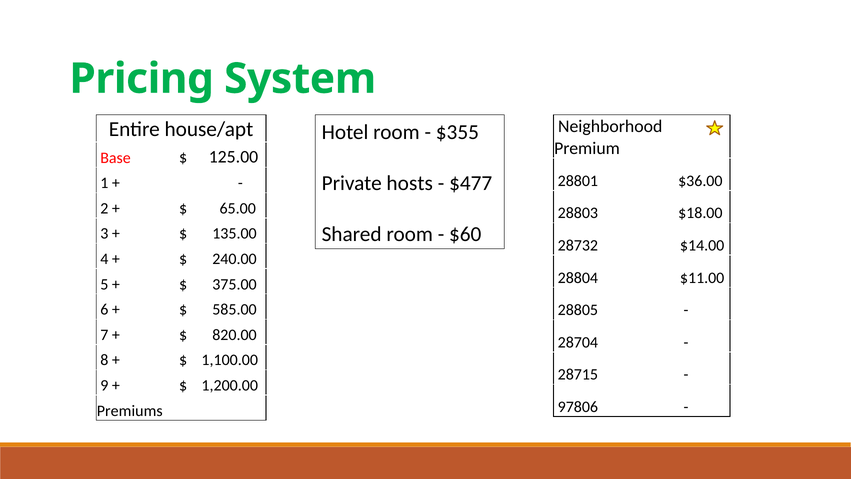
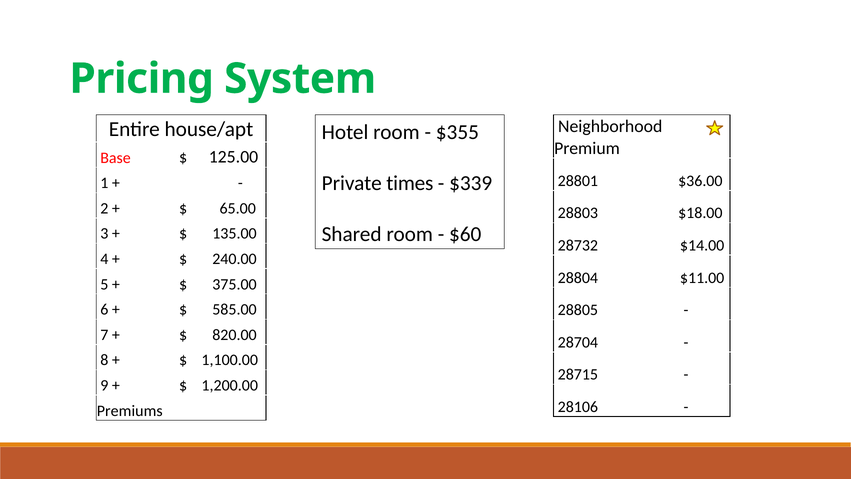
hosts: hosts -> times
$477: $477 -> $339
97806: 97806 -> 28106
